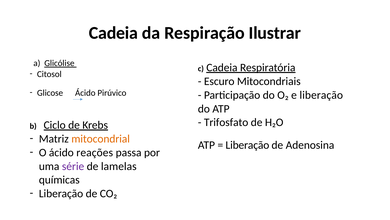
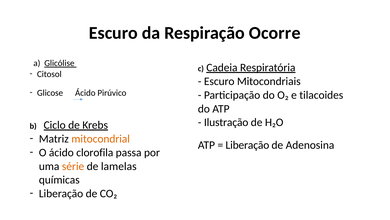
Cadeia at (113, 33): Cadeia -> Escuro
Ilustrar: Ilustrar -> Ocorre
e liberação: liberação -> tilacoides
Trifosfato: Trifosfato -> Ilustração
reações: reações -> clorofila
série colour: purple -> orange
